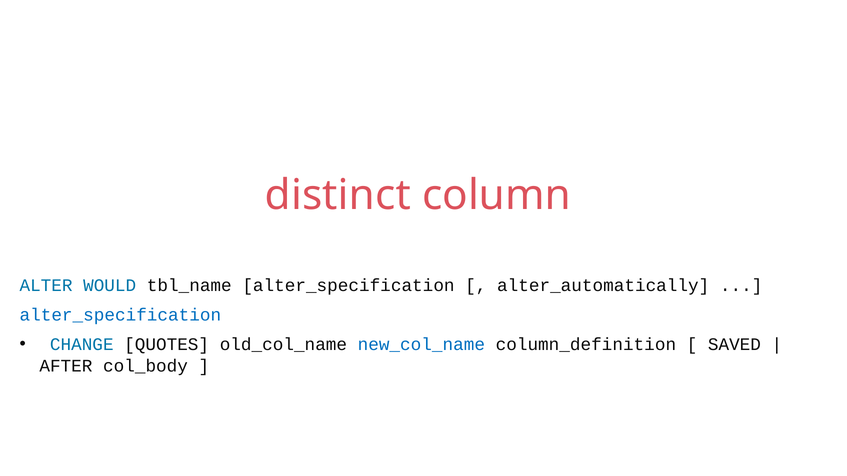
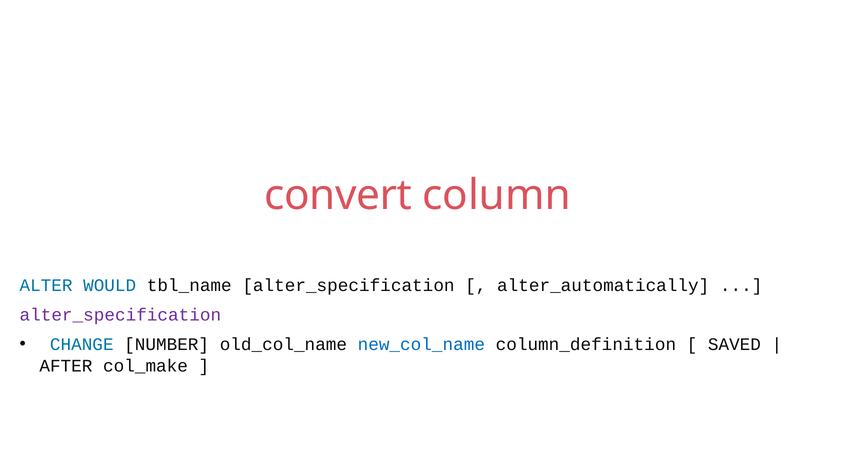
distinct: distinct -> convert
alter_specification at (120, 315) colour: blue -> purple
QUOTES: QUOTES -> NUMBER
col_body: col_body -> col_make
